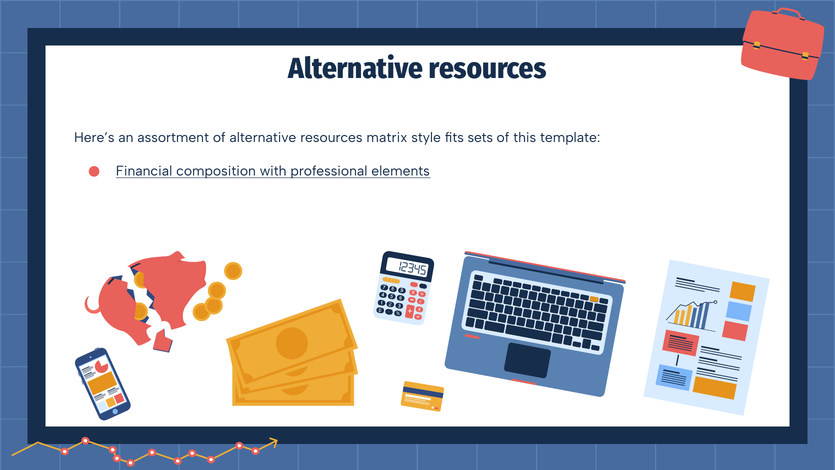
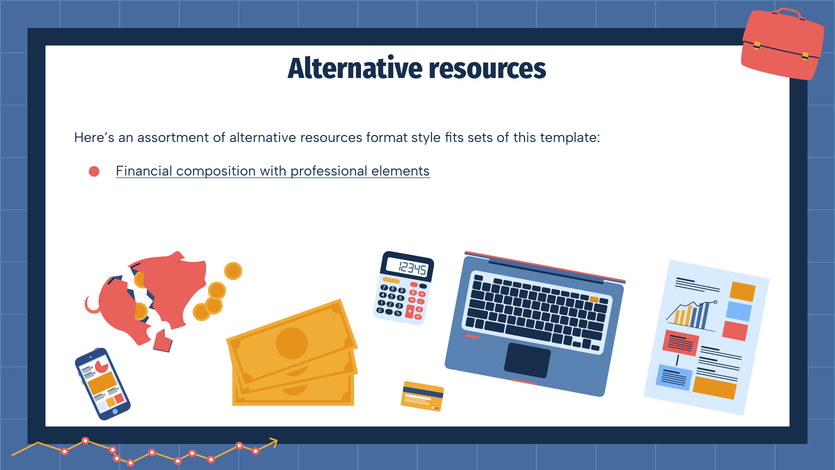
matrix: matrix -> format
